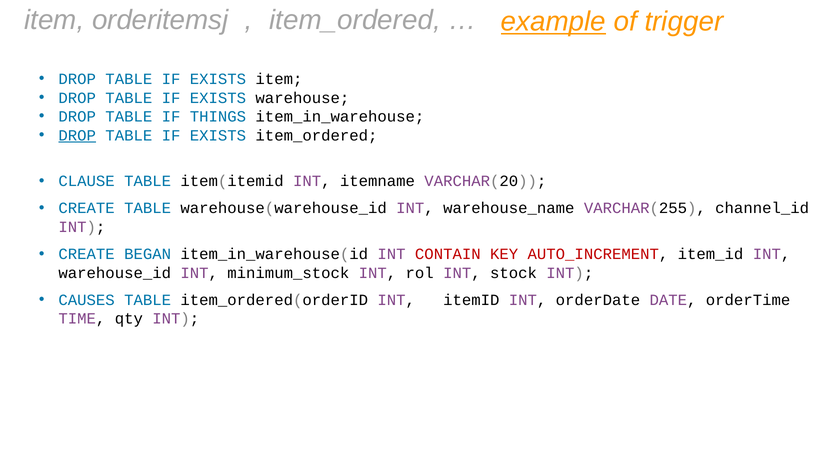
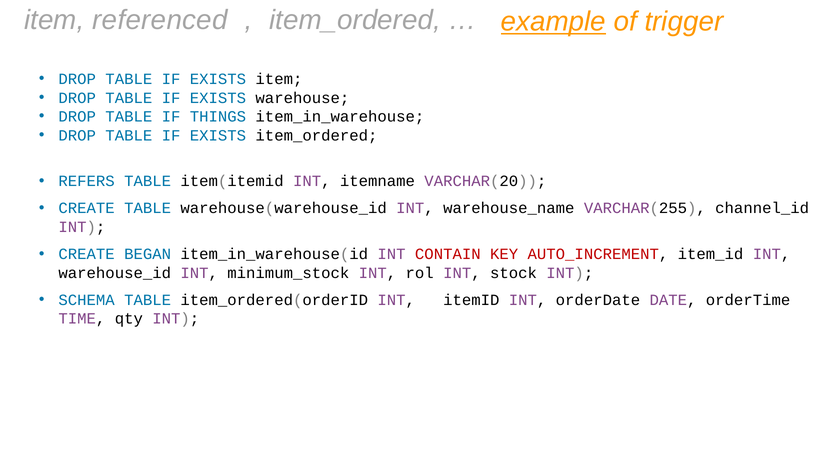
orderitemsj: orderitemsj -> referenced
DROP at (77, 135) underline: present -> none
CLAUSE: CLAUSE -> REFERS
CAUSES: CAUSES -> SCHEMA
